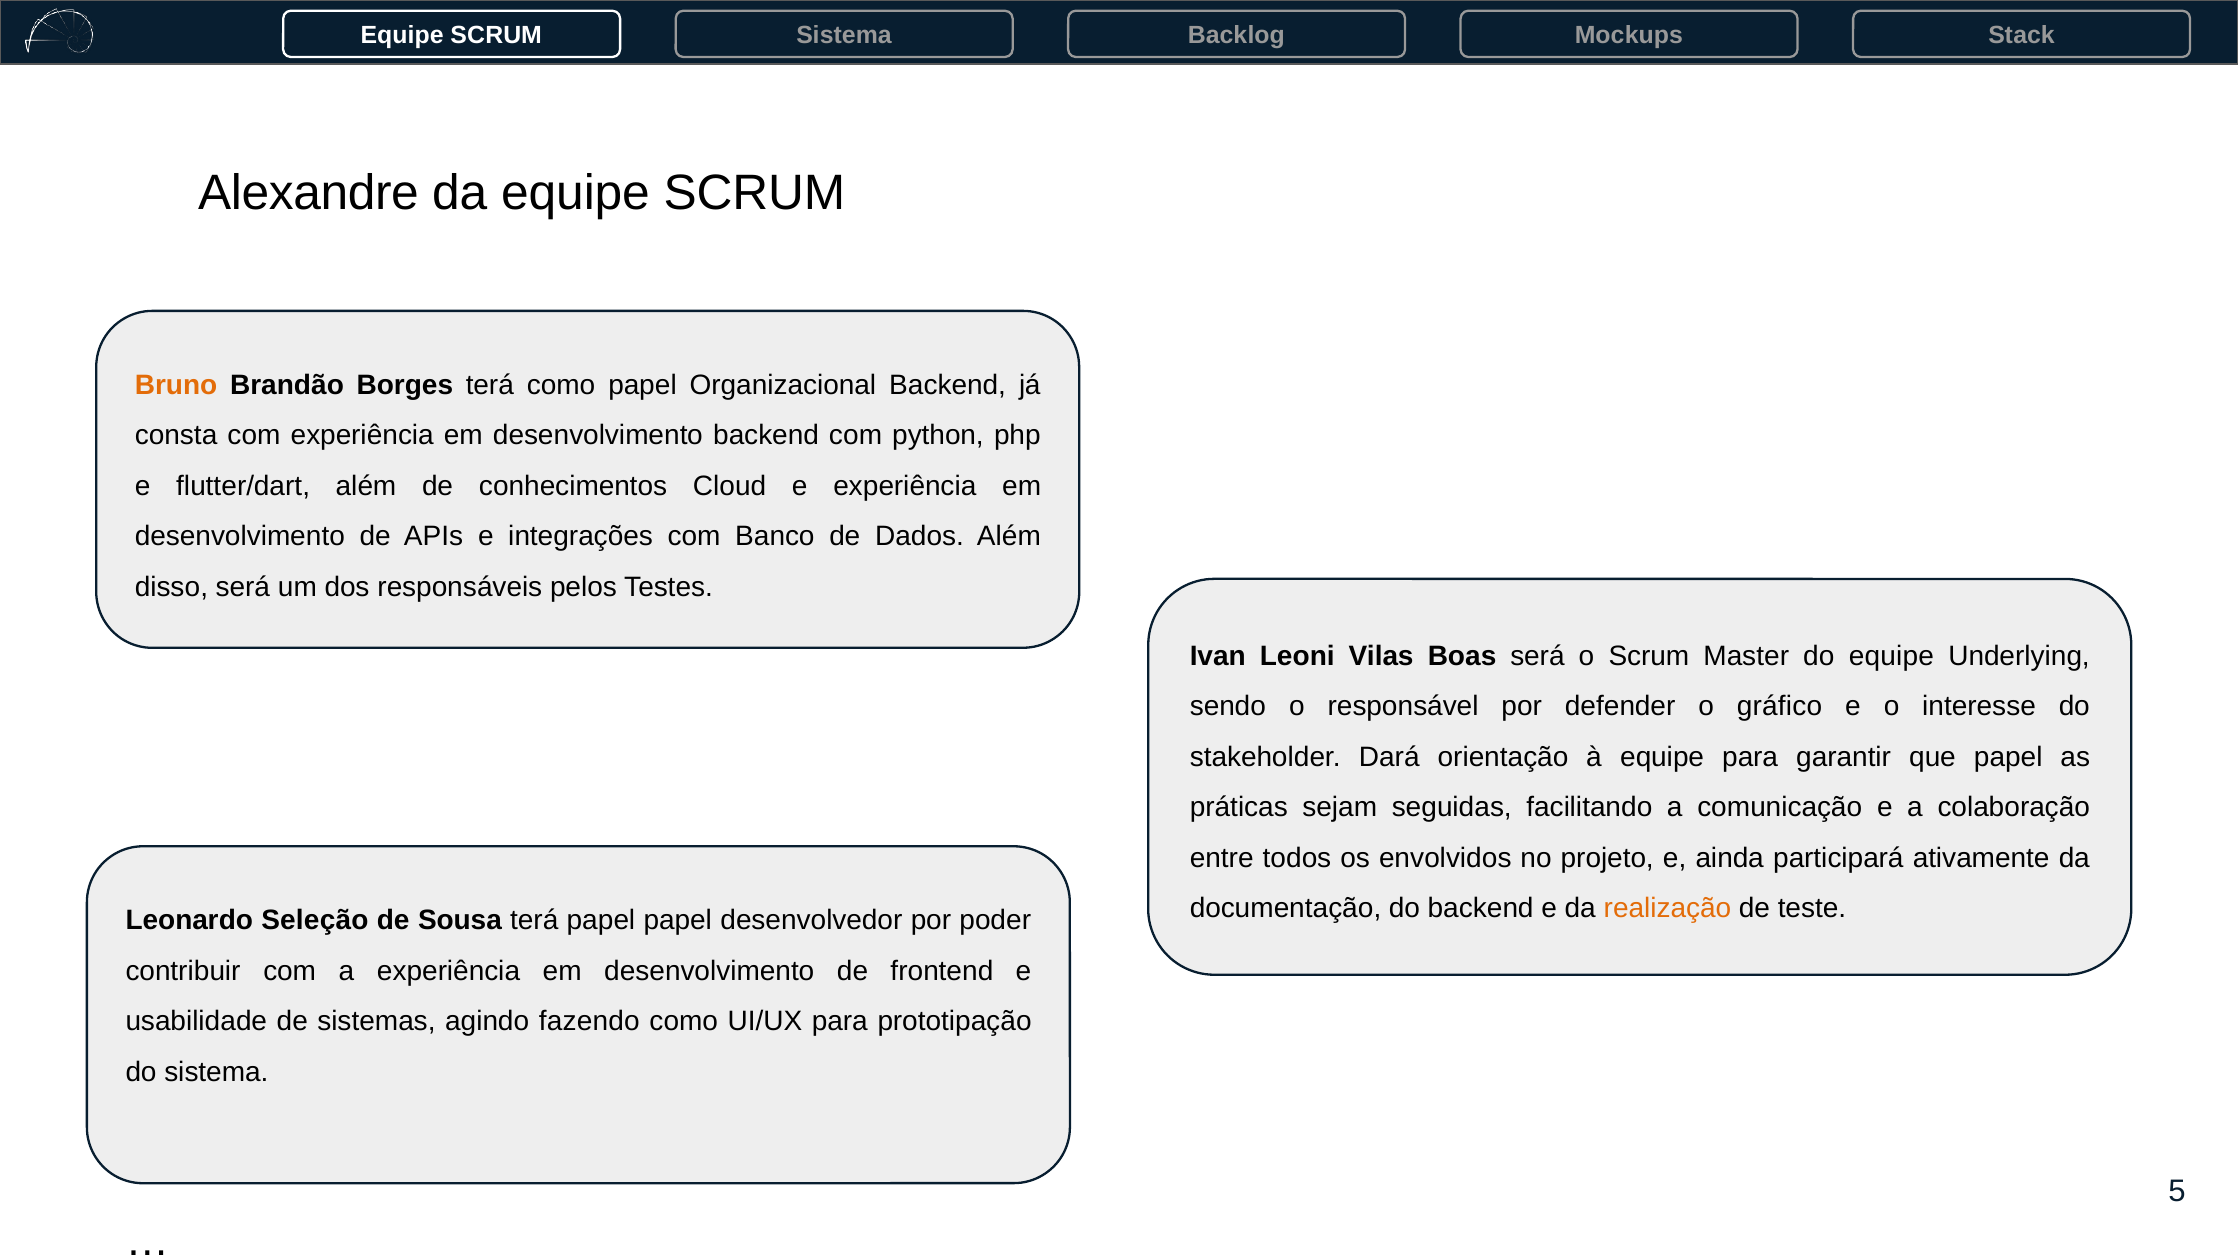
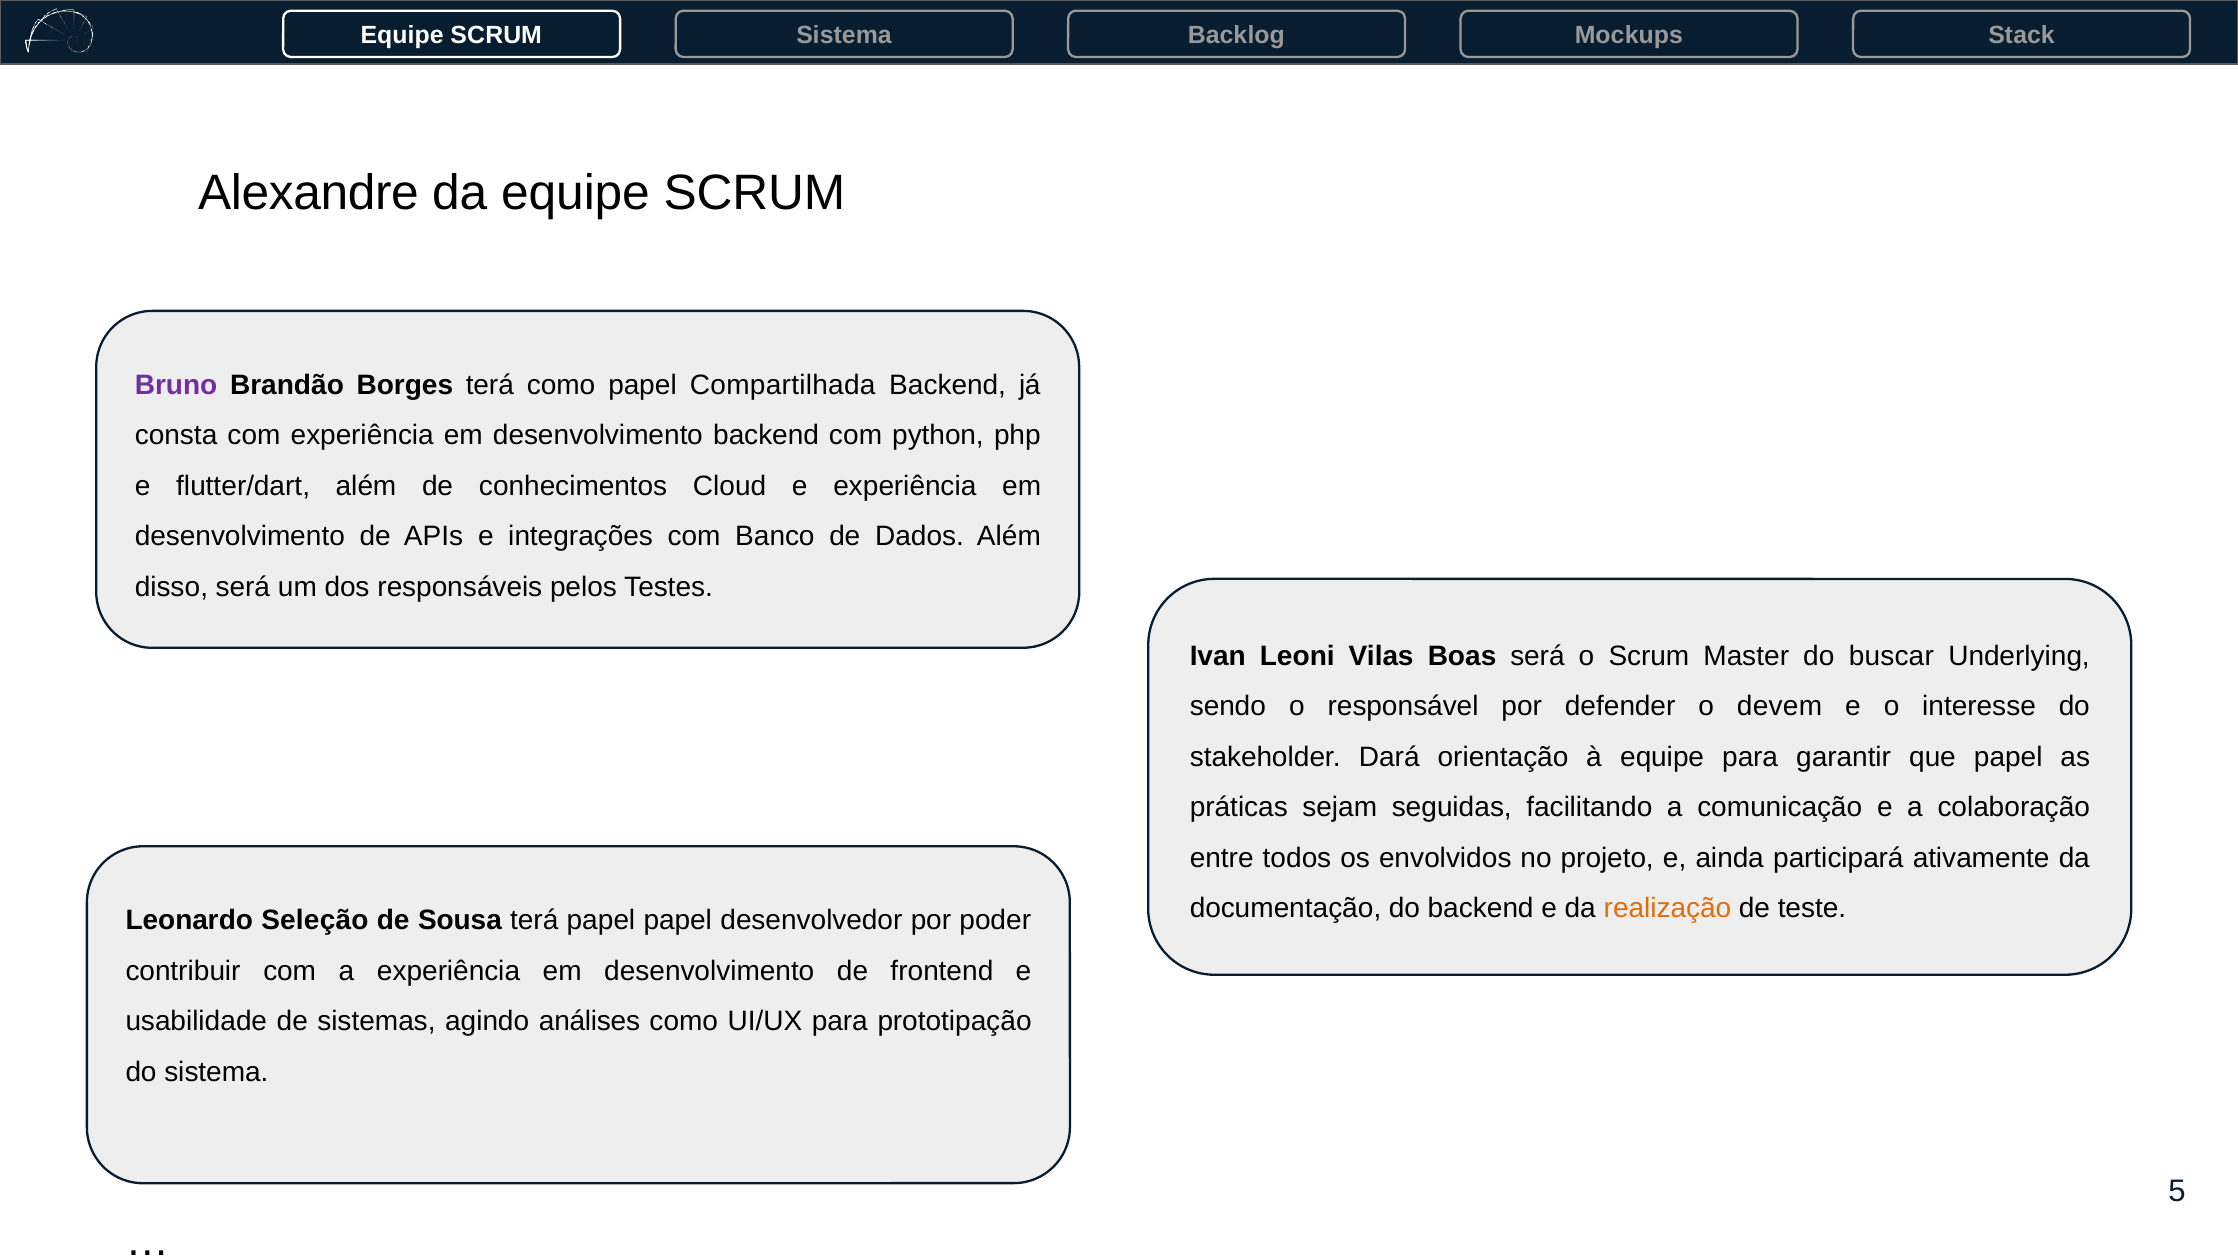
Bruno colour: orange -> purple
Organizacional: Organizacional -> Compartilhada
do equipe: equipe -> buscar
gráfico: gráfico -> devem
fazendo: fazendo -> análises
